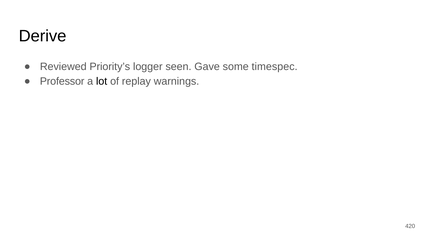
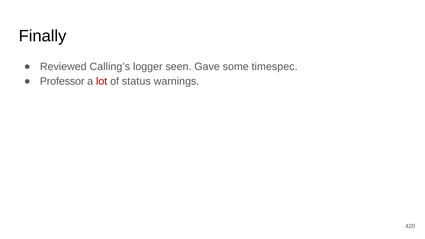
Derive: Derive -> Finally
Priority’s: Priority’s -> Calling’s
lot colour: black -> red
replay: replay -> status
